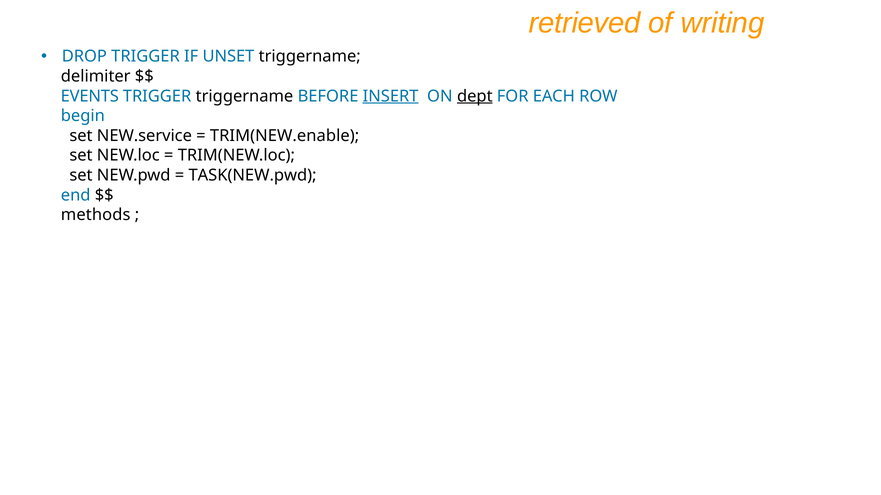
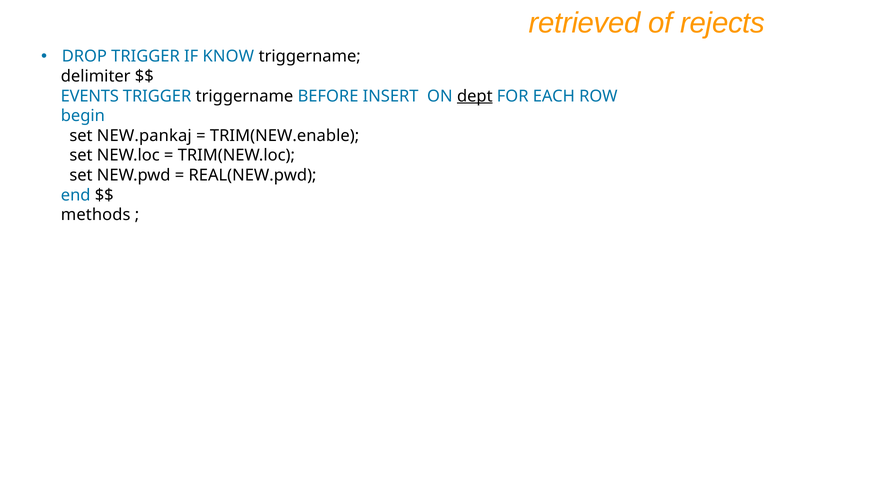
writing: writing -> rejects
UNSET: UNSET -> KNOW
INSERT underline: present -> none
NEW.service: NEW.service -> NEW.pankaj
TASK(NEW.pwd: TASK(NEW.pwd -> REAL(NEW.pwd
